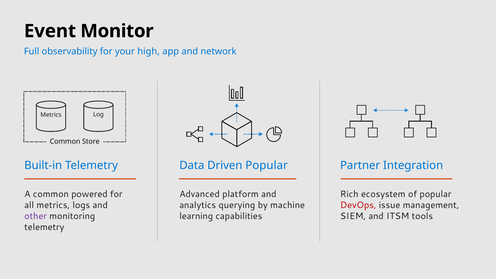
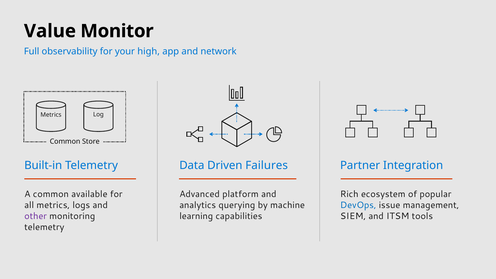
Event: Event -> Value
Driven Popular: Popular -> Failures
powered: powered -> available
DevOps colour: red -> blue
